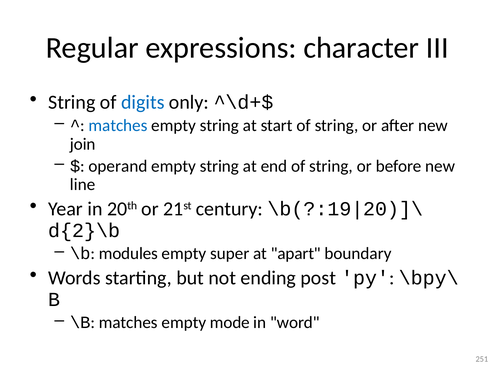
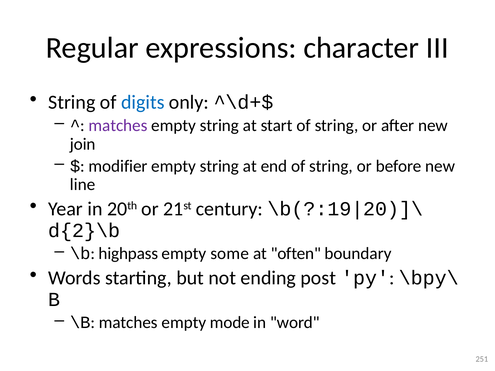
matches at (118, 126) colour: blue -> purple
operand: operand -> modifier
modules: modules -> highpass
super: super -> some
apart: apart -> often
